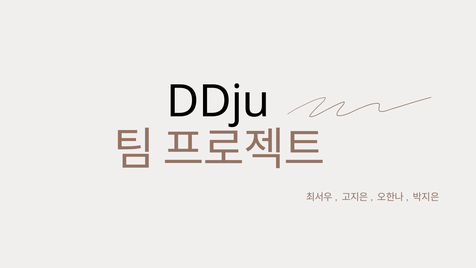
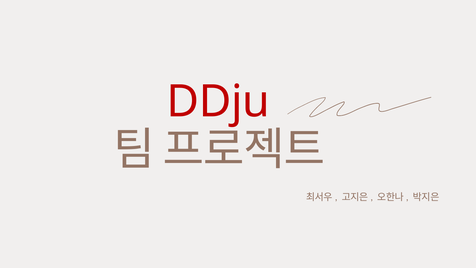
DDju colour: black -> red
